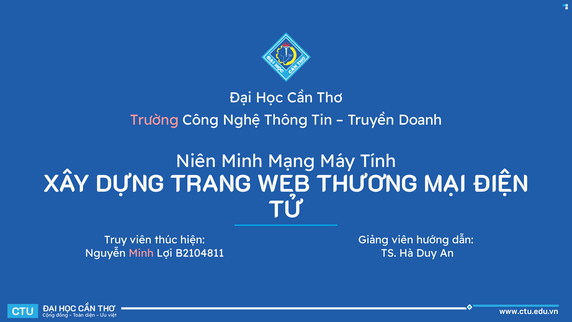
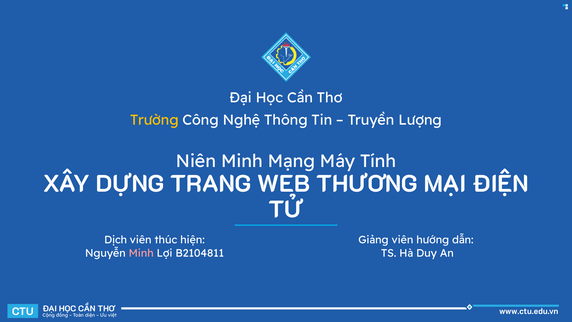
Trường colour: pink -> yellow
Doanh: Doanh -> Lượng
Truy: Truy -> Dịch
